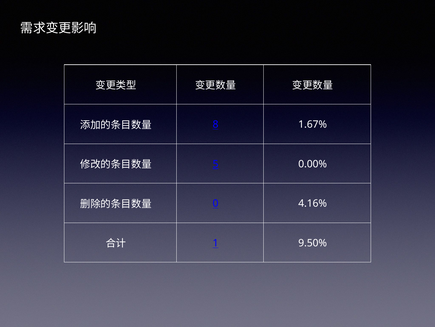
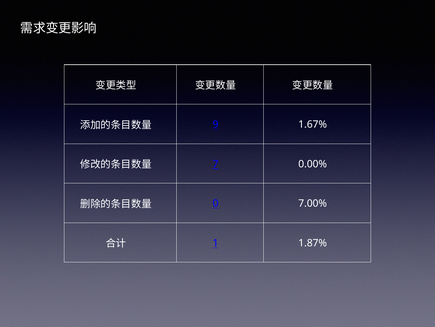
8: 8 -> 9
5: 5 -> 7
4.16%: 4.16% -> 7.00%
9.50%: 9.50% -> 1.87%
